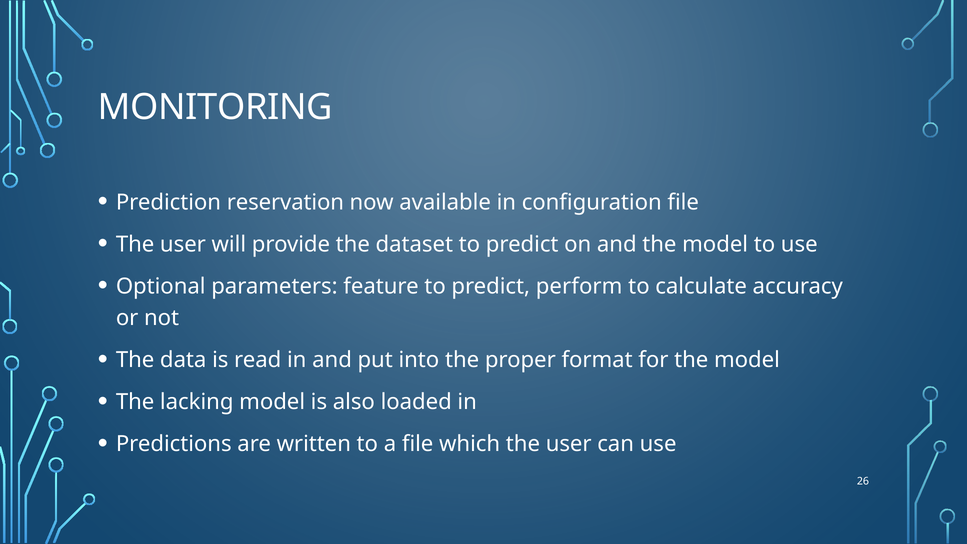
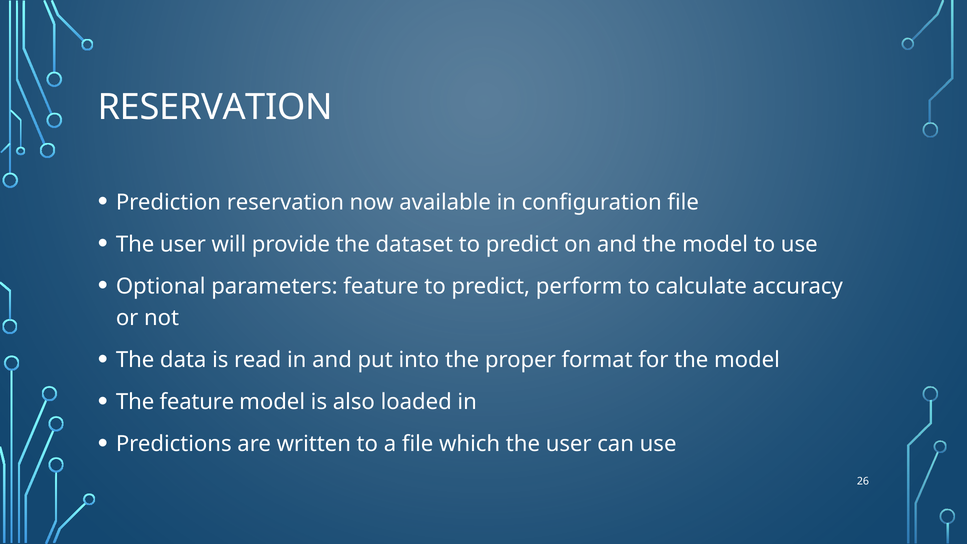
MONITORING at (215, 107): MONITORING -> RESERVATION
The lacking: lacking -> feature
